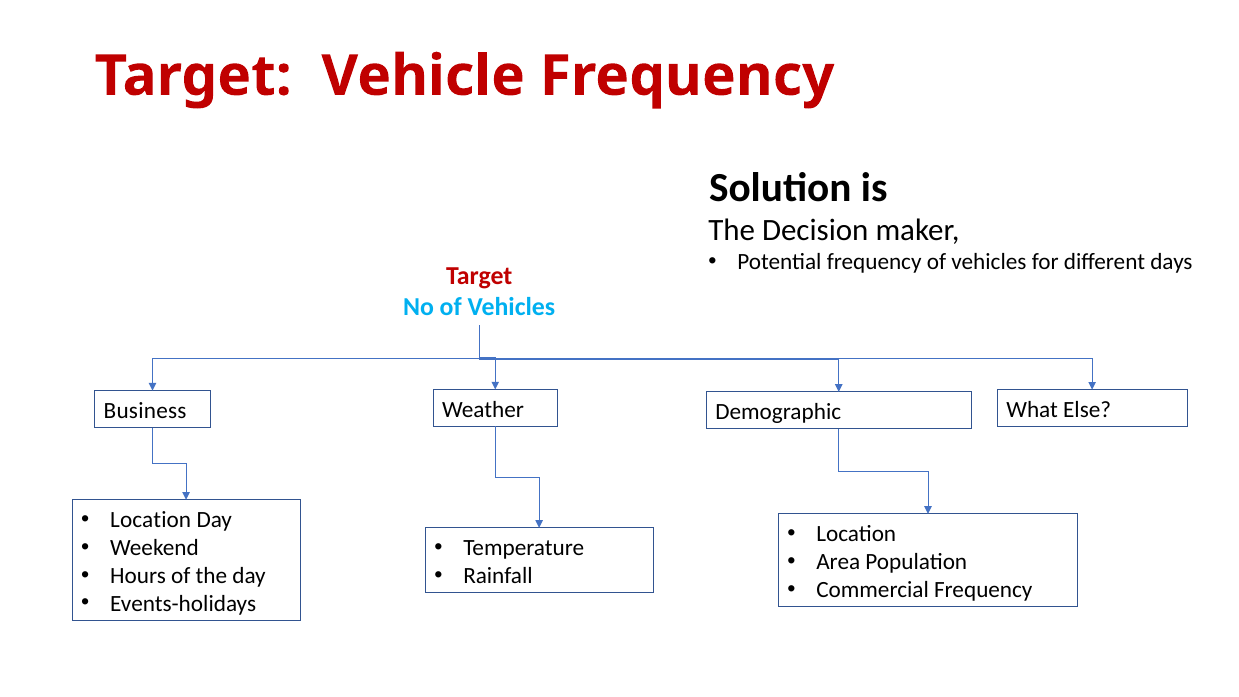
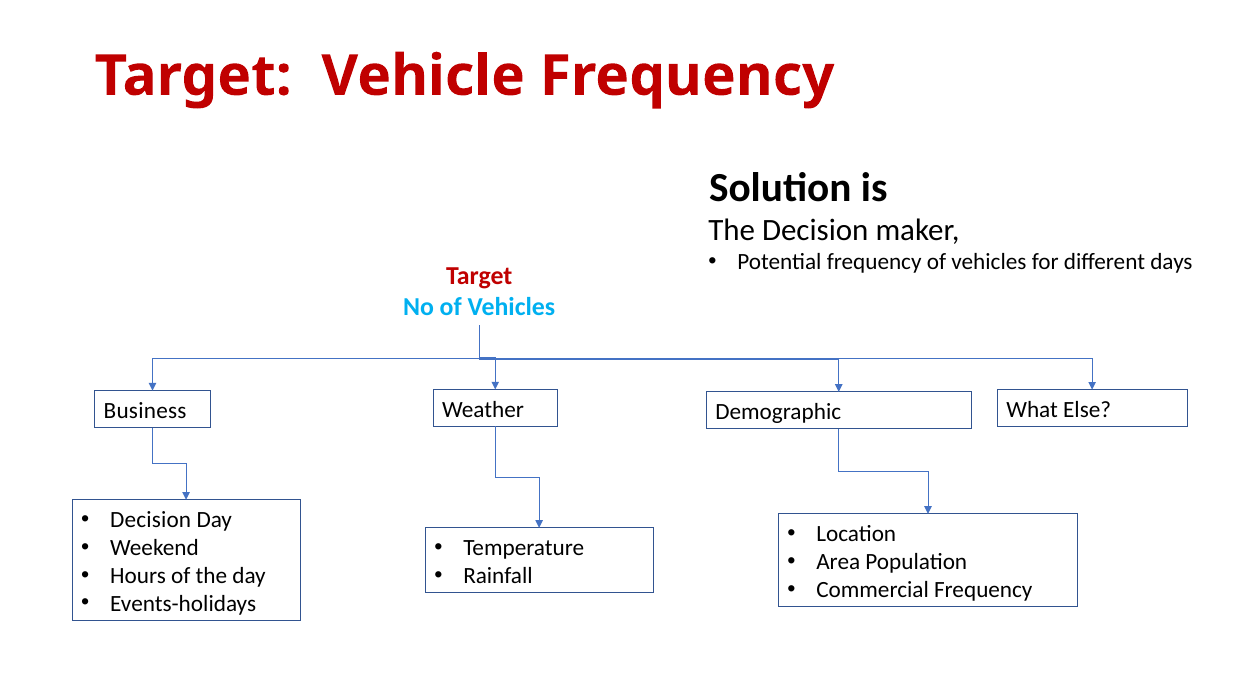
Location at (151, 520): Location -> Decision
